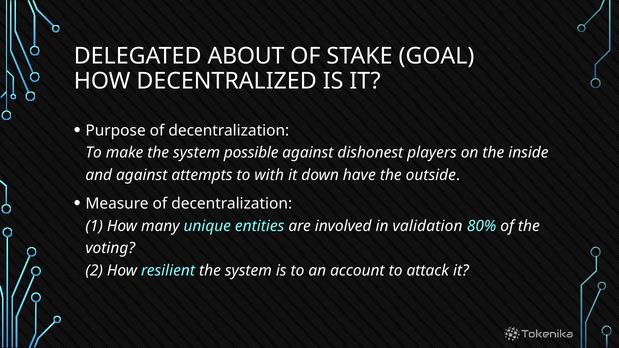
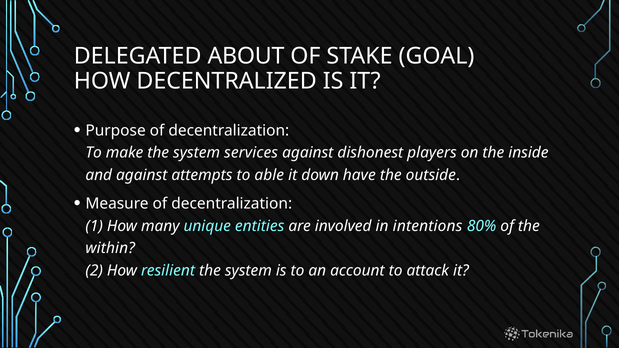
possible: possible -> services
with: with -> able
validation: validation -> intentions
voting: voting -> within
